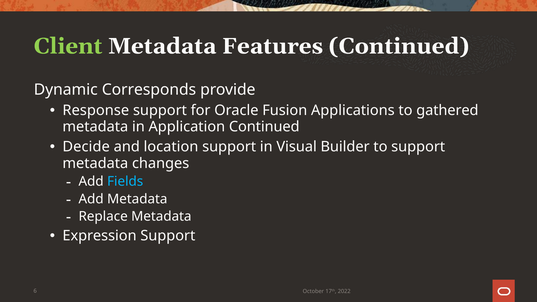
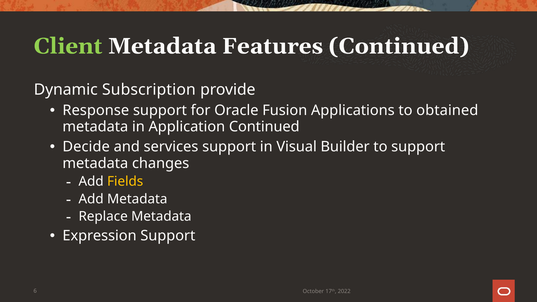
Corresponds: Corresponds -> Subscription
gathered: gathered -> obtained
location: location -> services
Fields colour: light blue -> yellow
